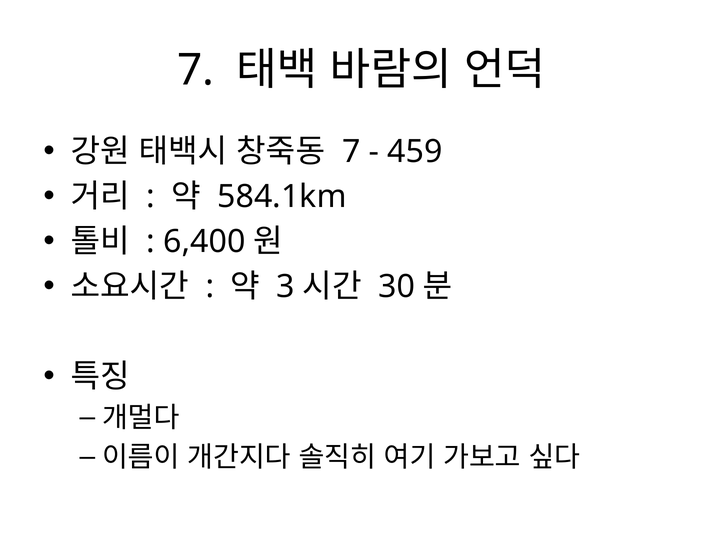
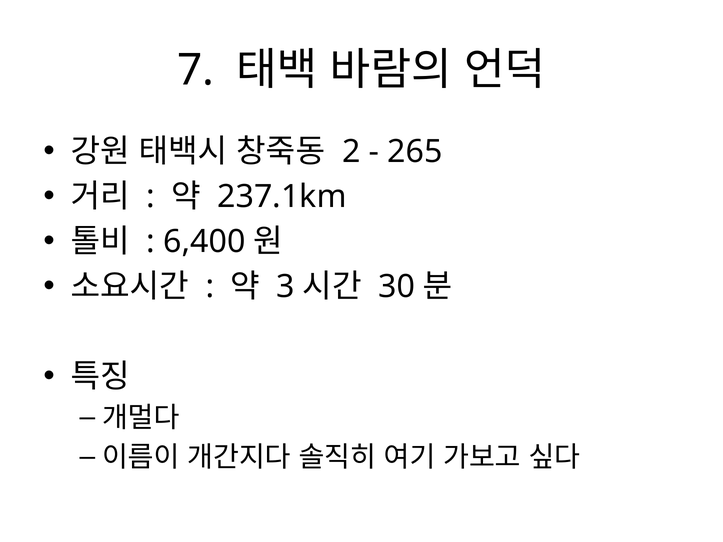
7 at (351, 152): 7 -> 2
459: 459 -> 265
584.1km: 584.1km -> 237.1km
